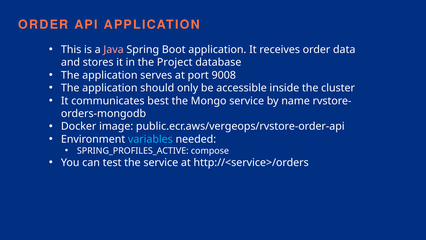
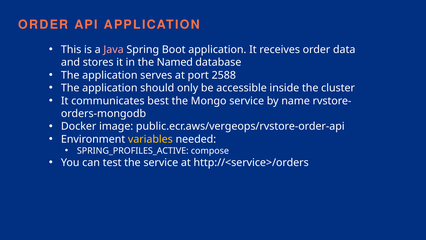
Project: Project -> Named
9008: 9008 -> 2588
variables colour: light blue -> yellow
